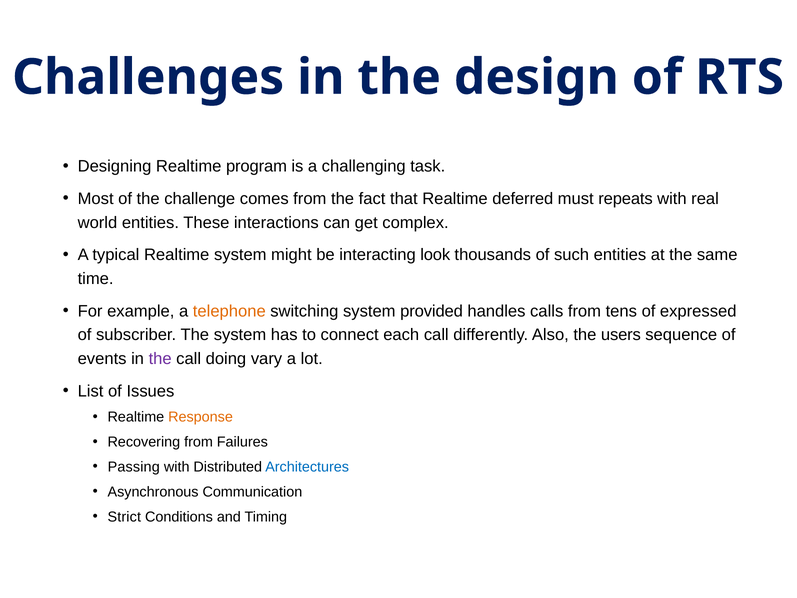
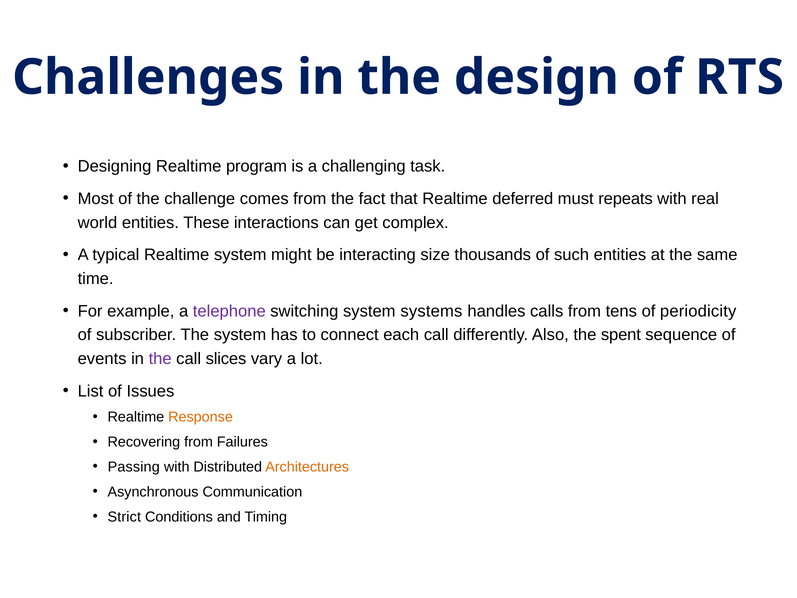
look: look -> size
telephone colour: orange -> purple
provided: provided -> systems
expressed: expressed -> periodicity
users: users -> spent
doing: doing -> slices
Architectures colour: blue -> orange
